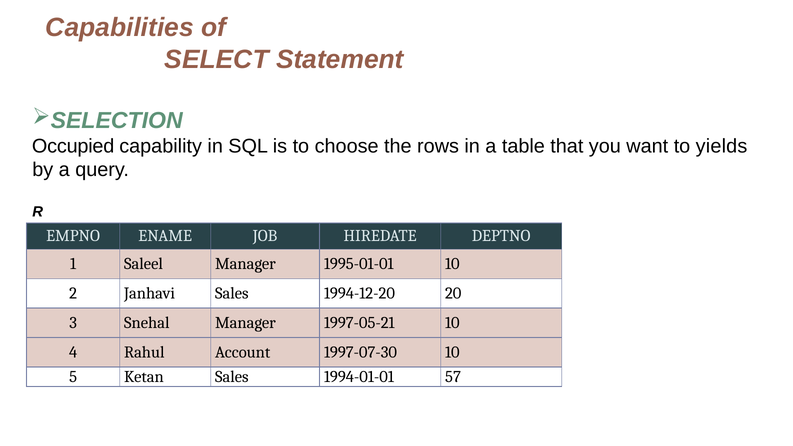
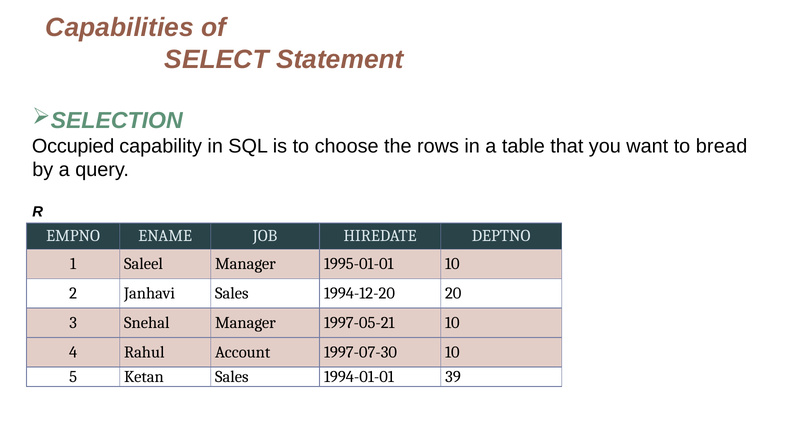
yields: yields -> bread
57: 57 -> 39
